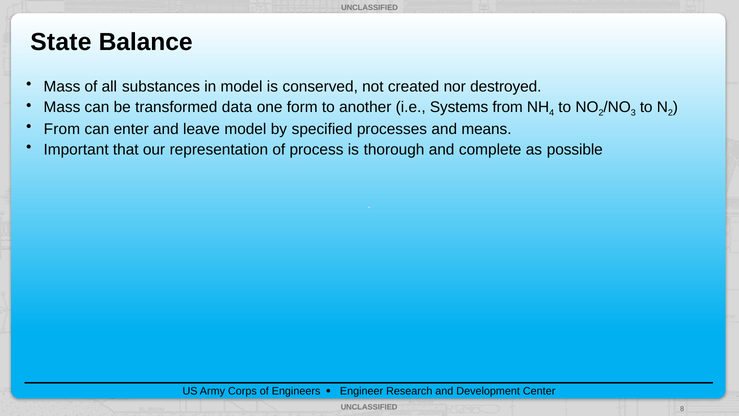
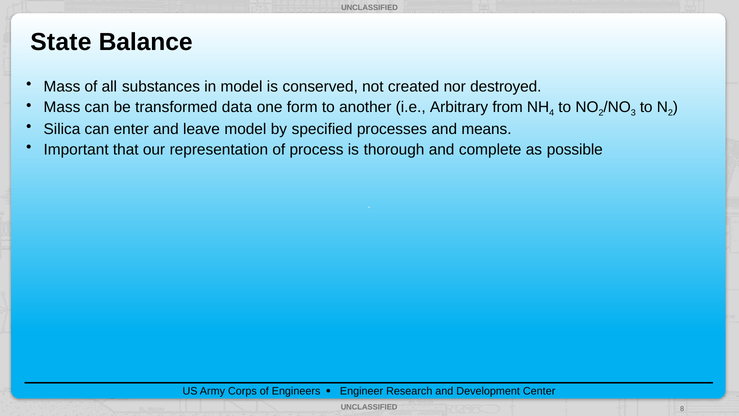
Systems: Systems -> Arbitrary
From at (62, 129): From -> Silica
